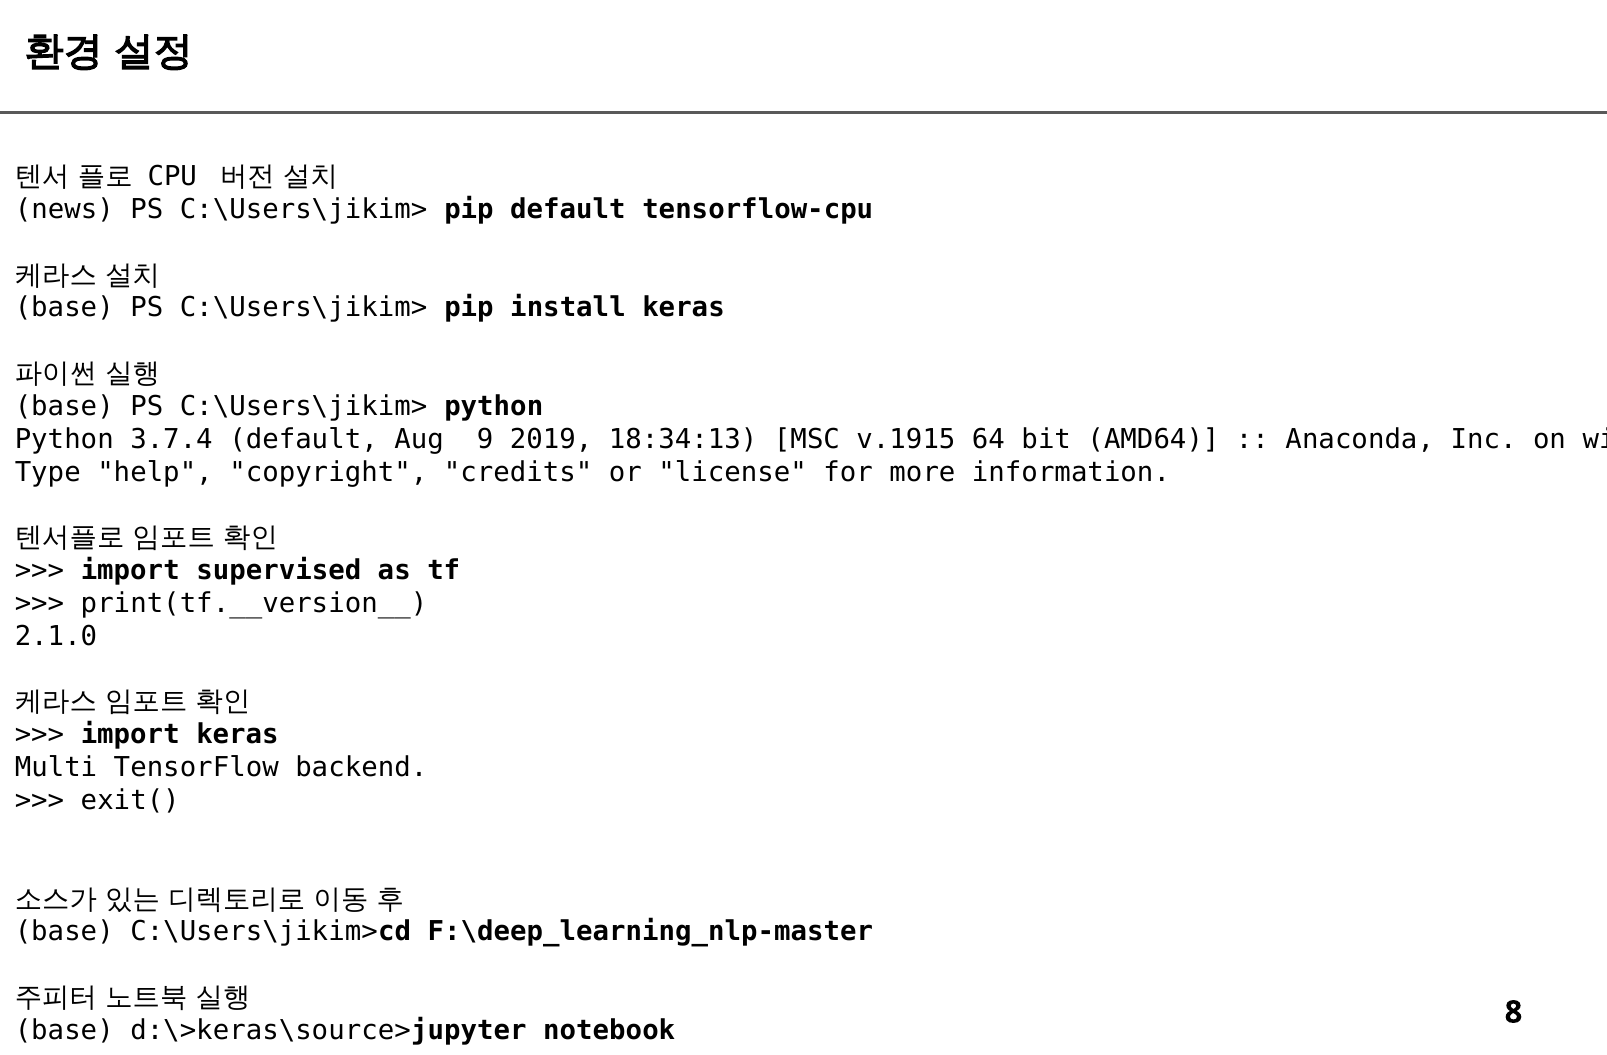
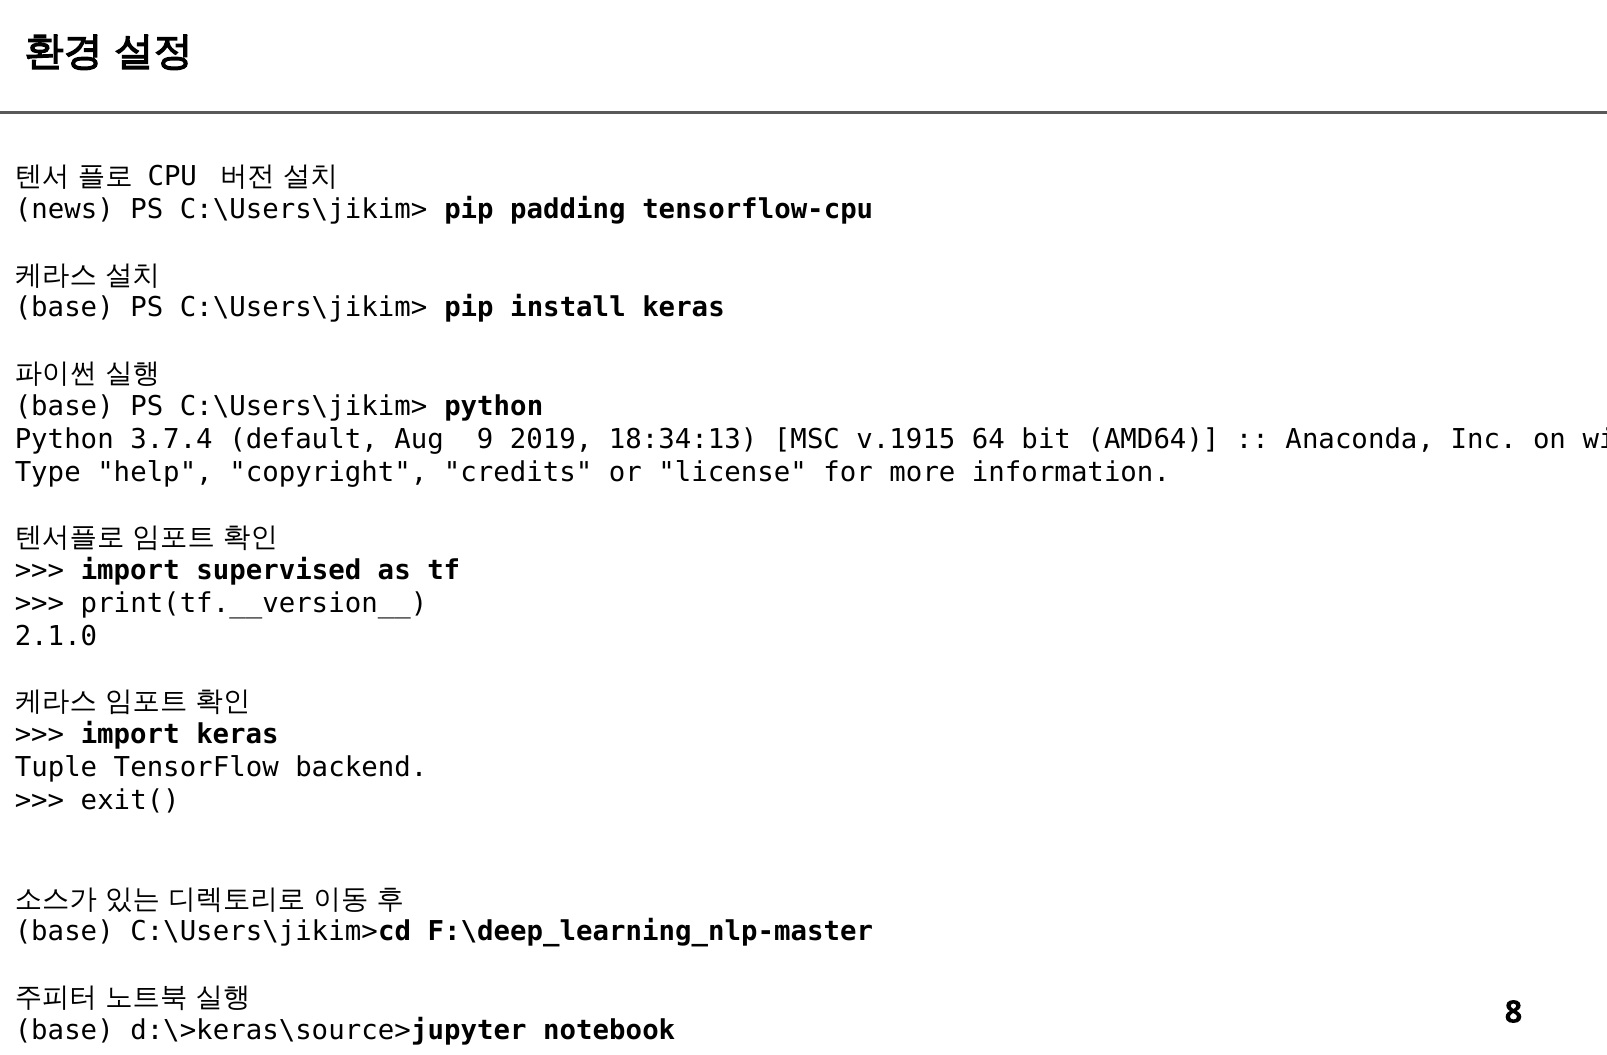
pip default: default -> padding
Multi: Multi -> Tuple
